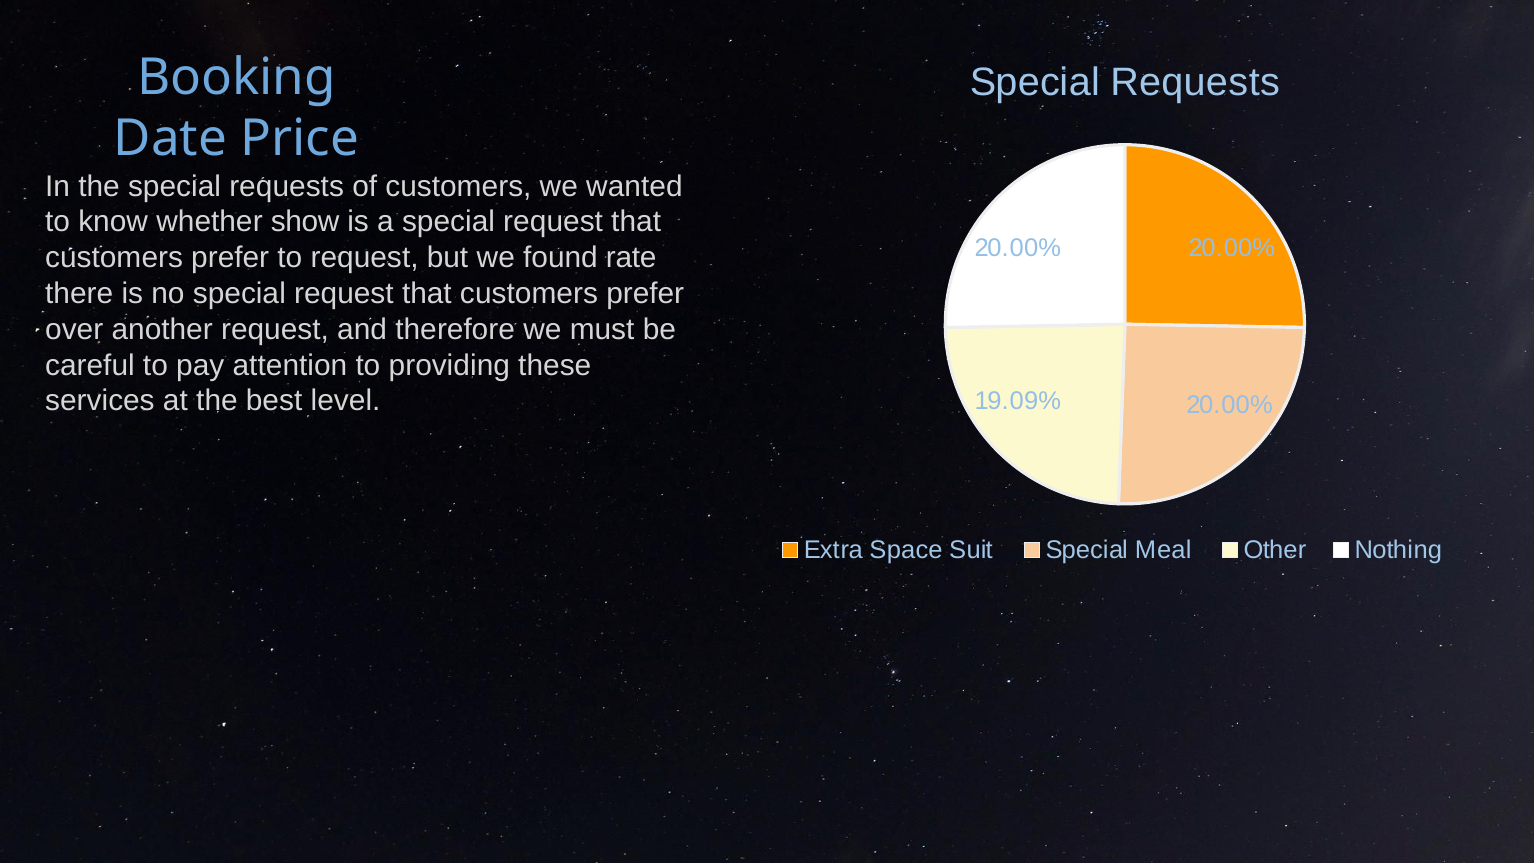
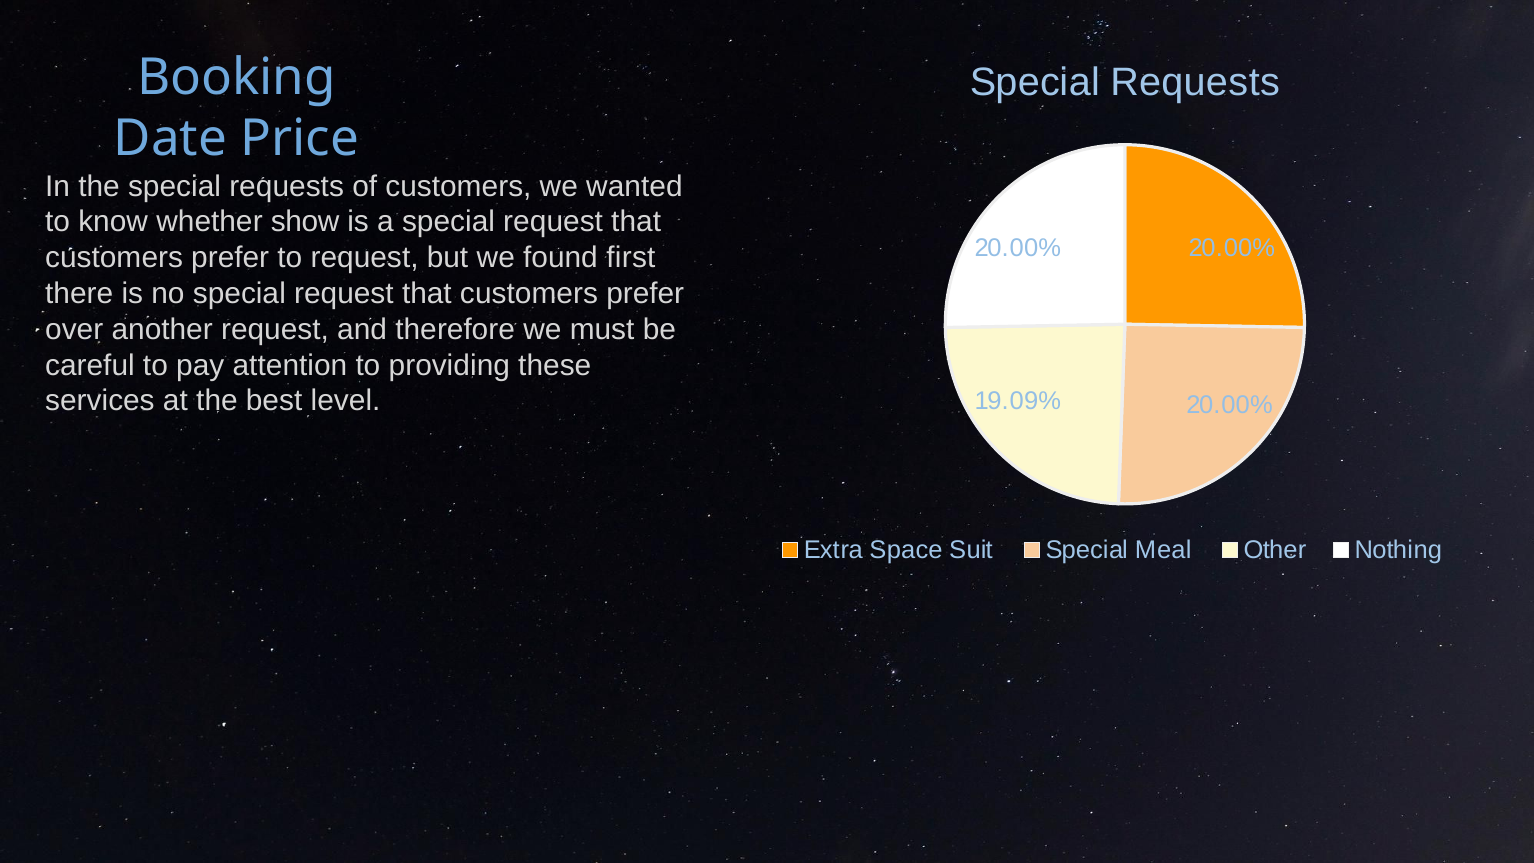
rate: rate -> first
